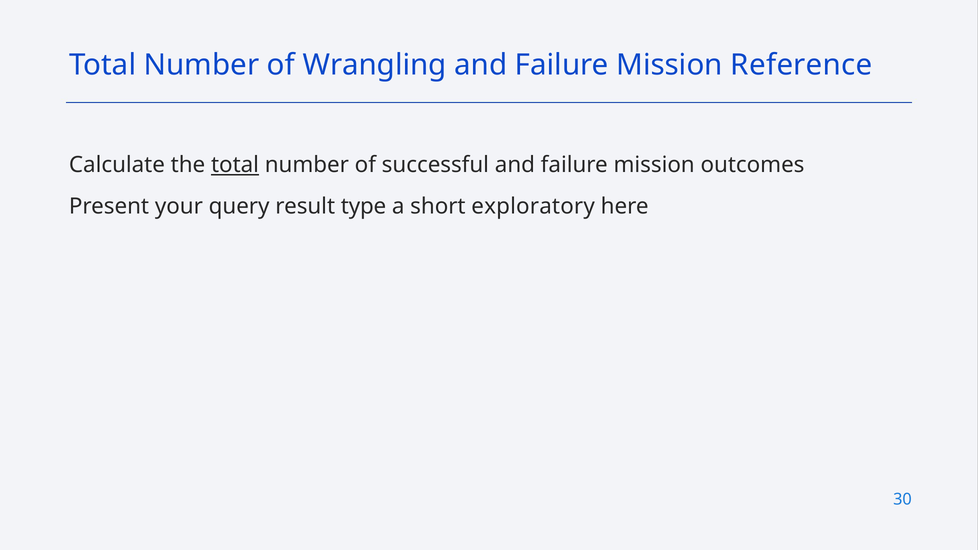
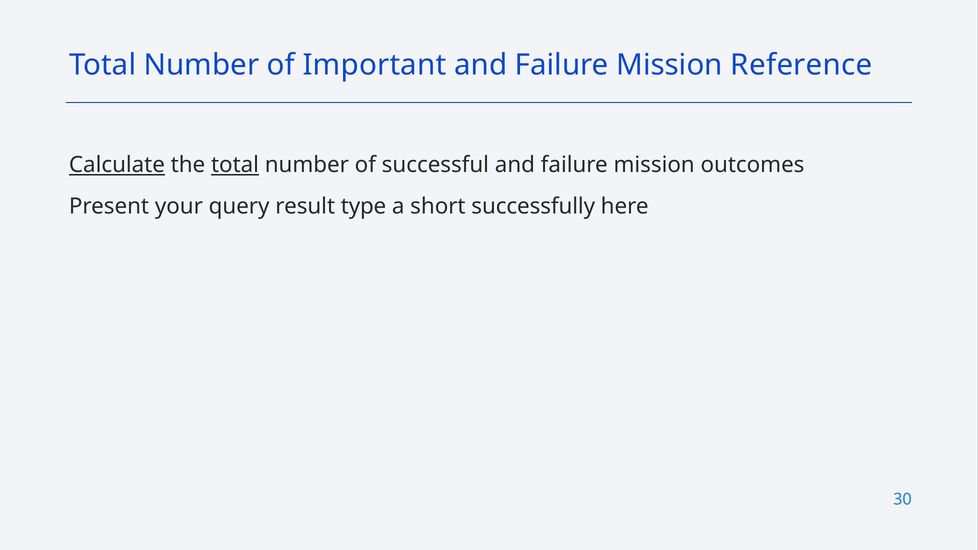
Wrangling: Wrangling -> Important
Calculate underline: none -> present
exploratory: exploratory -> successfully
